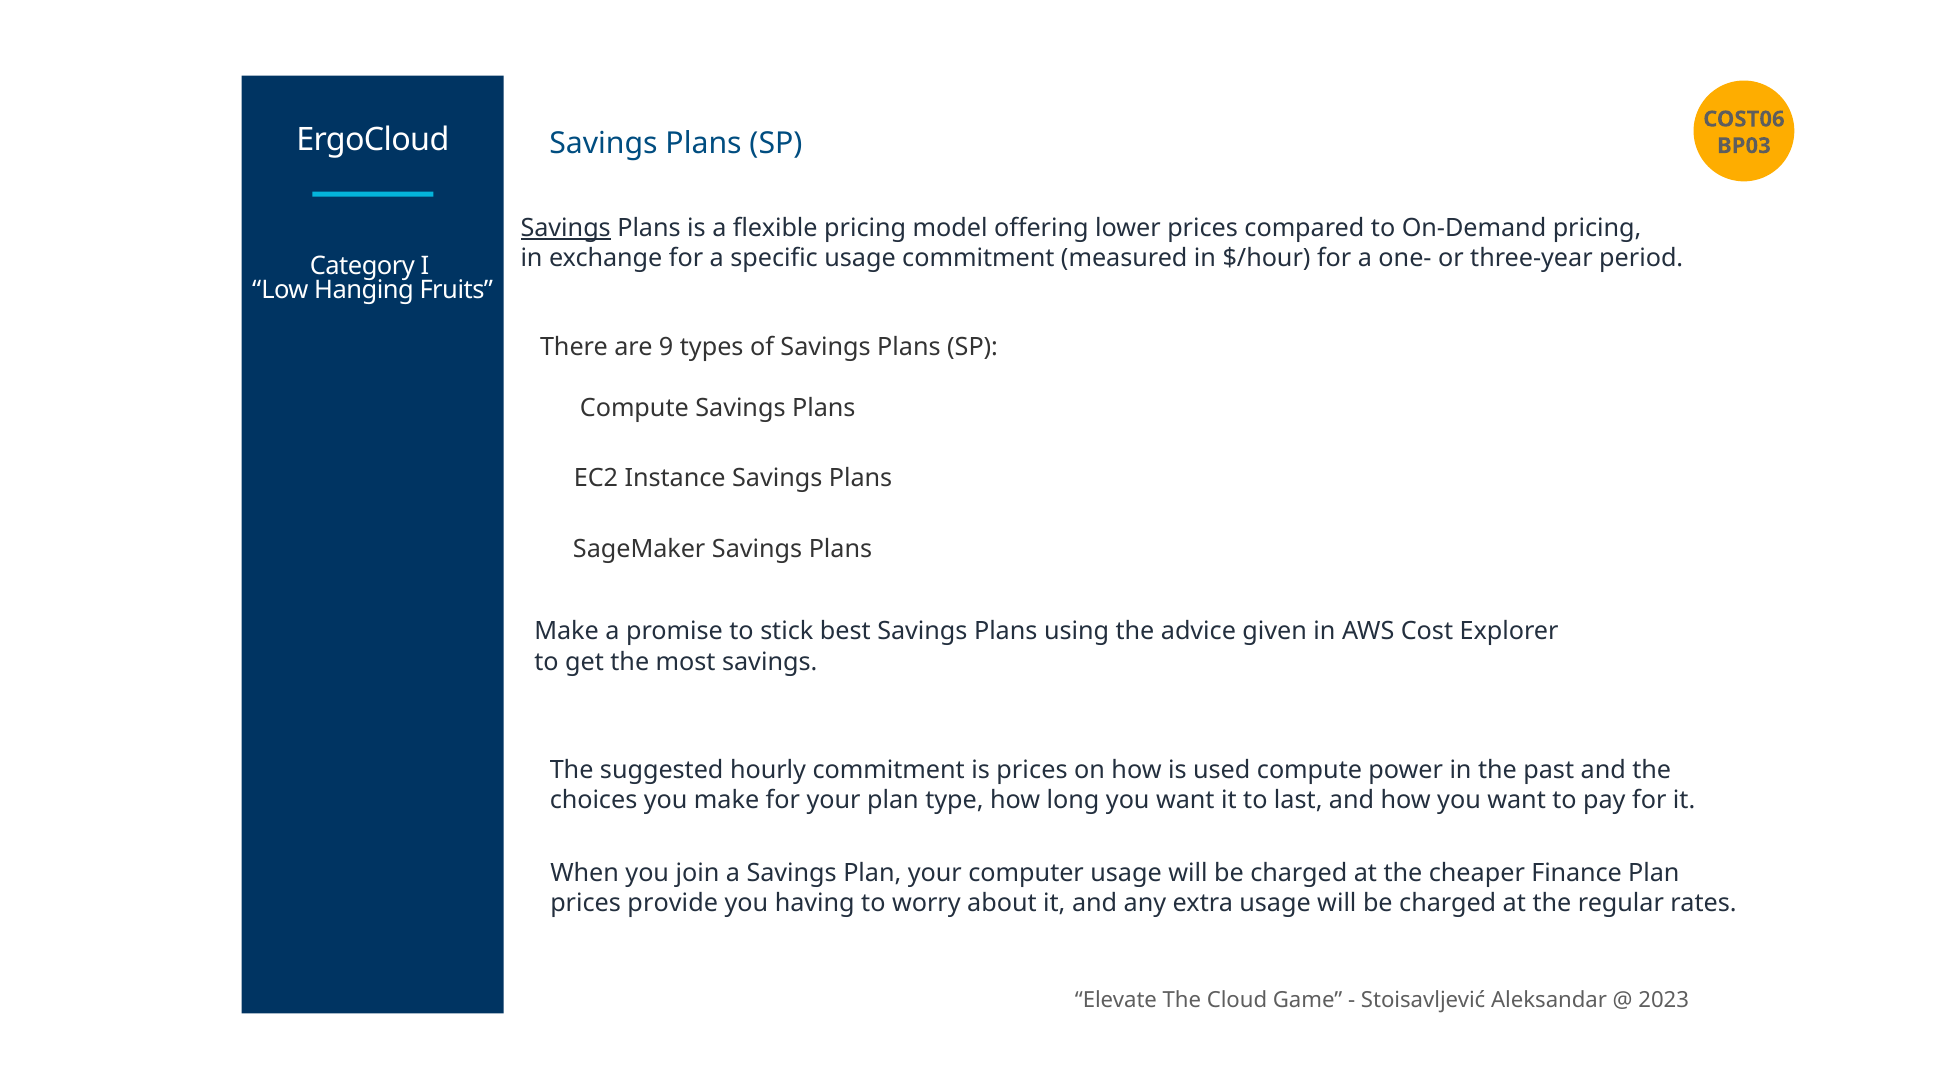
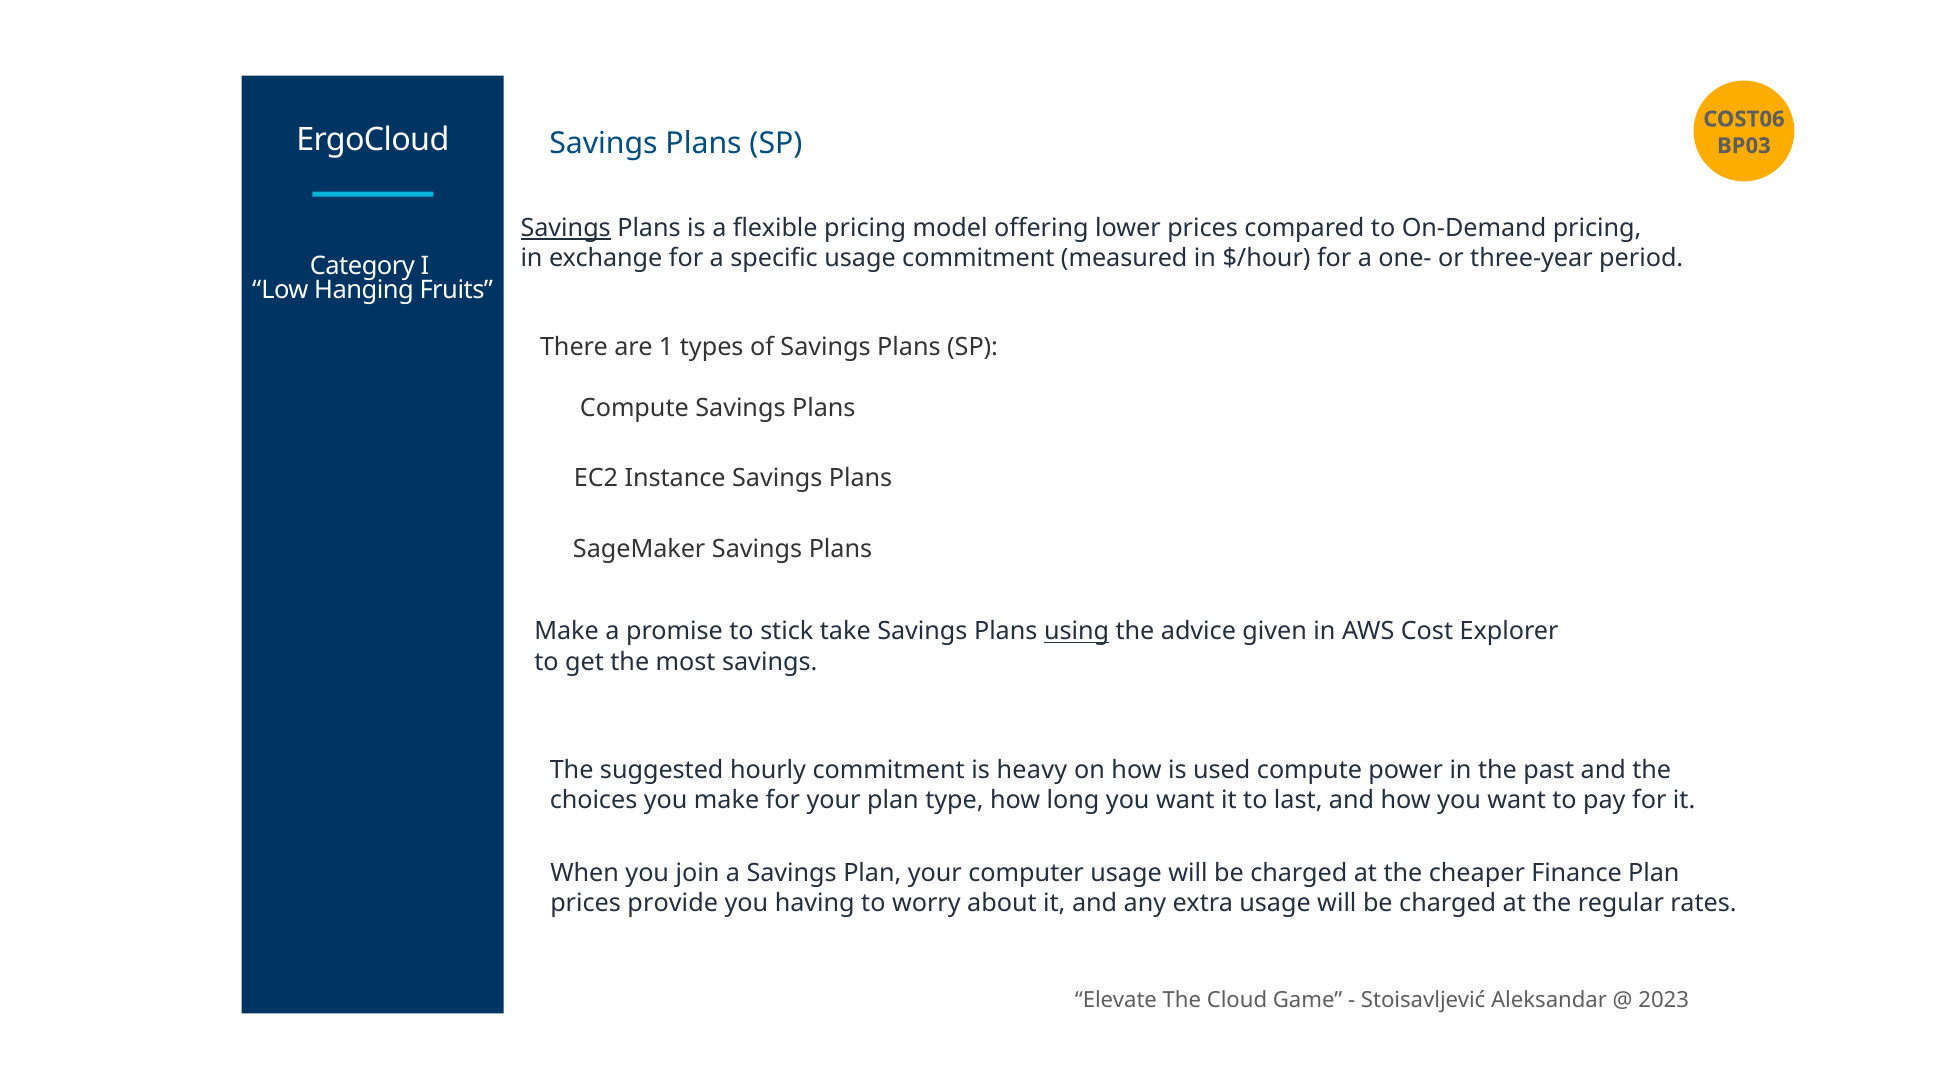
9: 9 -> 1
best: best -> take
using underline: none -> present
is prices: prices -> heavy
